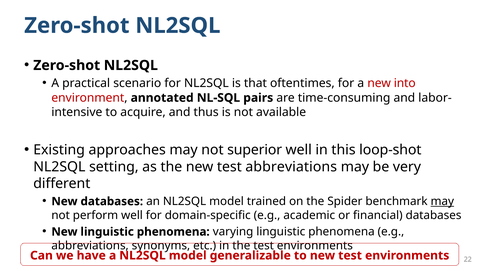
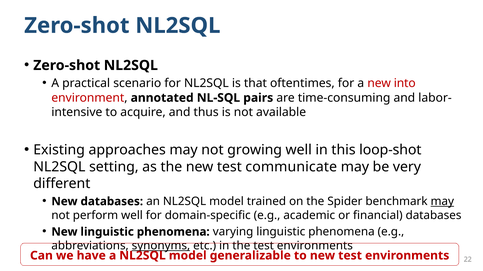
superior: superior -> growing
test abbreviations: abbreviations -> communicate
synonyms underline: none -> present
